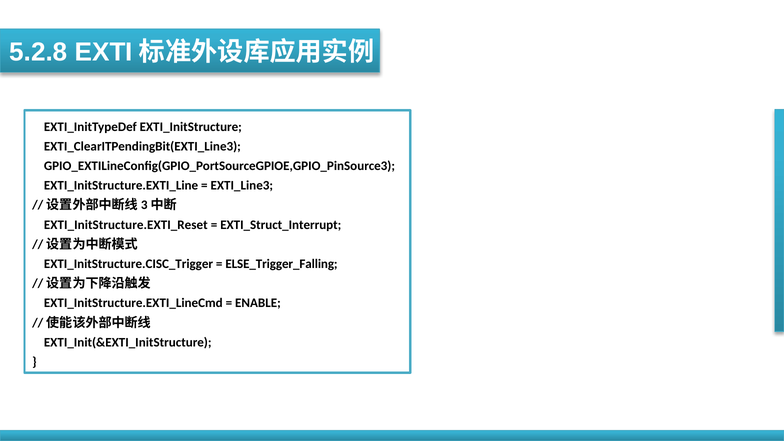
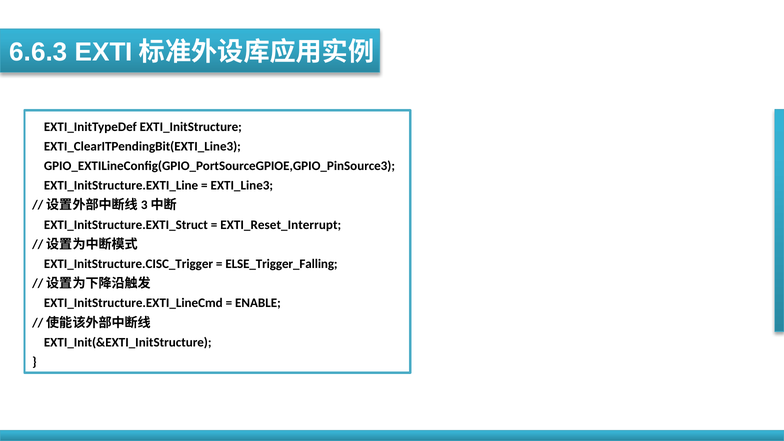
5.2.8: 5.2.8 -> 6.6.3
EXTI_InitStructure.EXTI_Reset: EXTI_InitStructure.EXTI_Reset -> EXTI_InitStructure.EXTI_Struct
EXTI_Struct_Interrupt: EXTI_Struct_Interrupt -> EXTI_Reset_Interrupt
